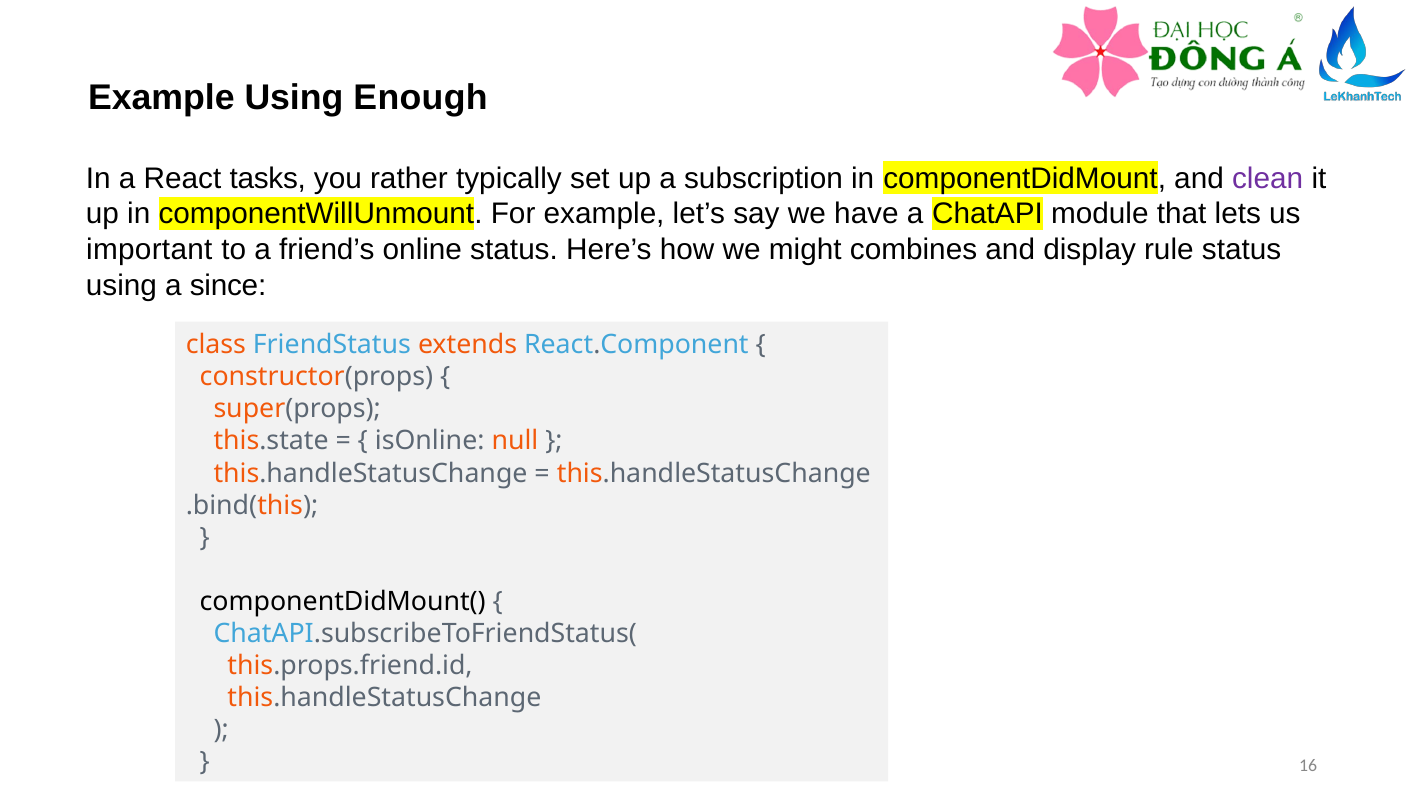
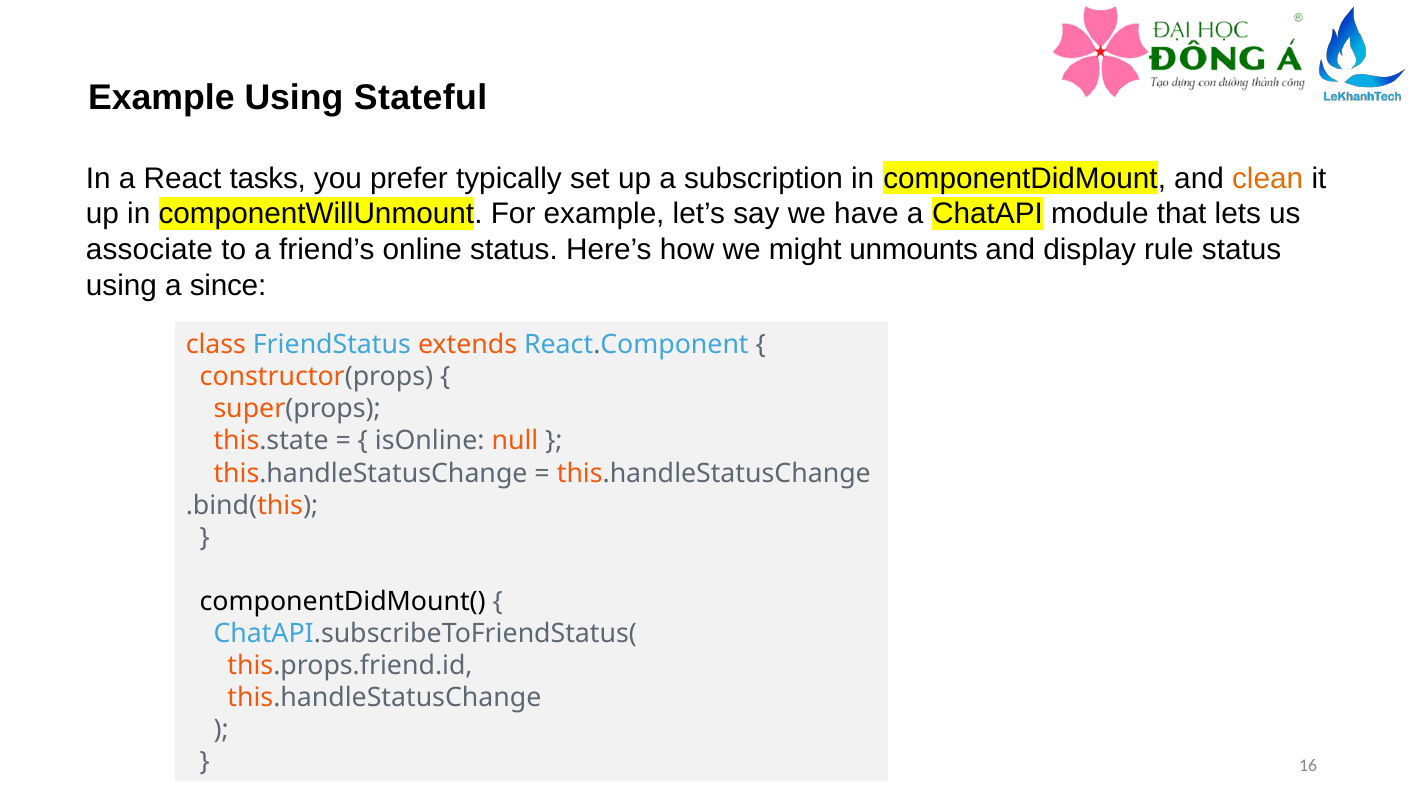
Enough: Enough -> Stateful
rather: rather -> prefer
clean colour: purple -> orange
important: important -> associate
combines: combines -> unmounts
